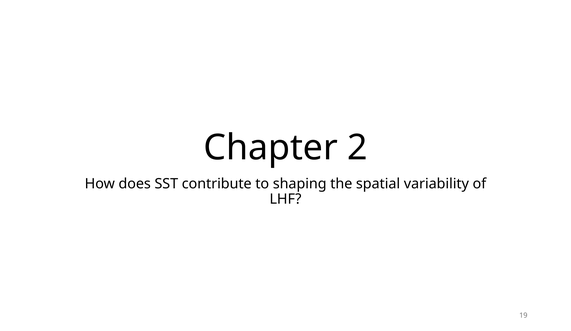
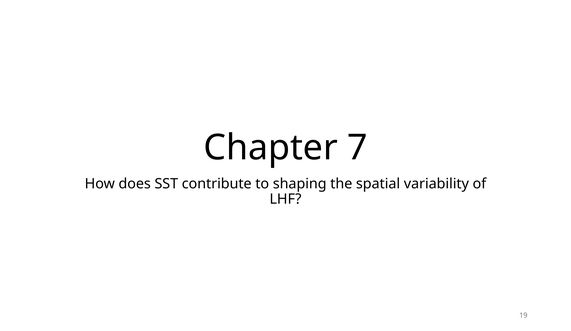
2: 2 -> 7
